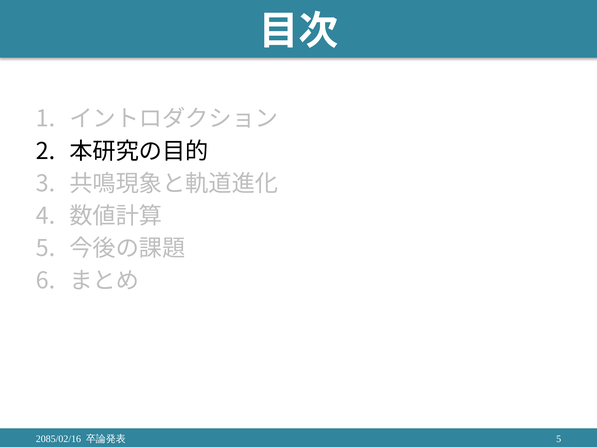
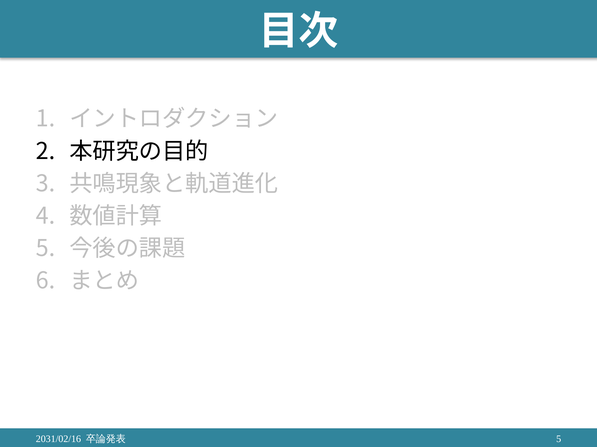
2085/02/16: 2085/02/16 -> 2031/02/16
